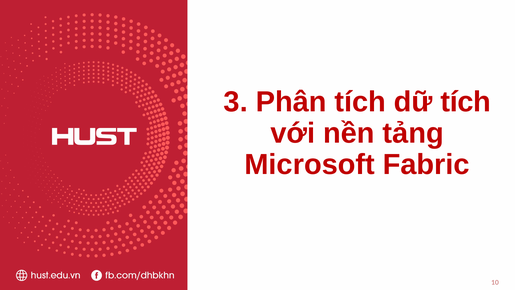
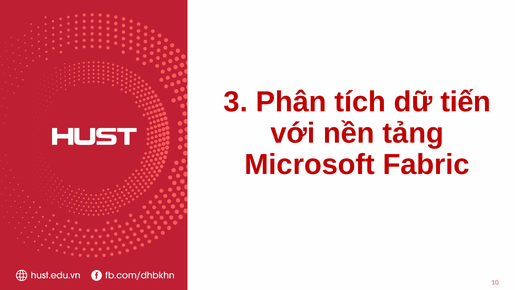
dữ tích: tích -> tiến
